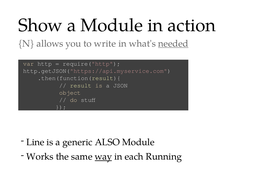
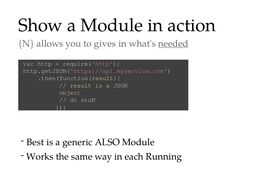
write: write -> gives
Line: Line -> Best
way underline: present -> none
